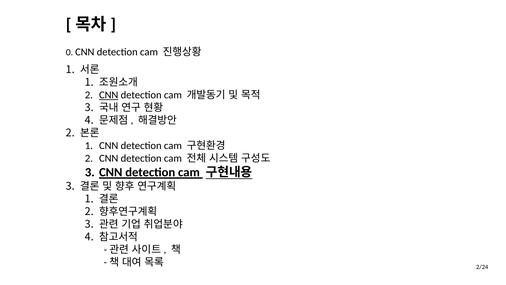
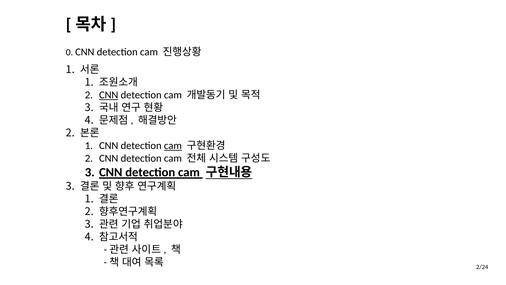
cam at (173, 146) underline: none -> present
